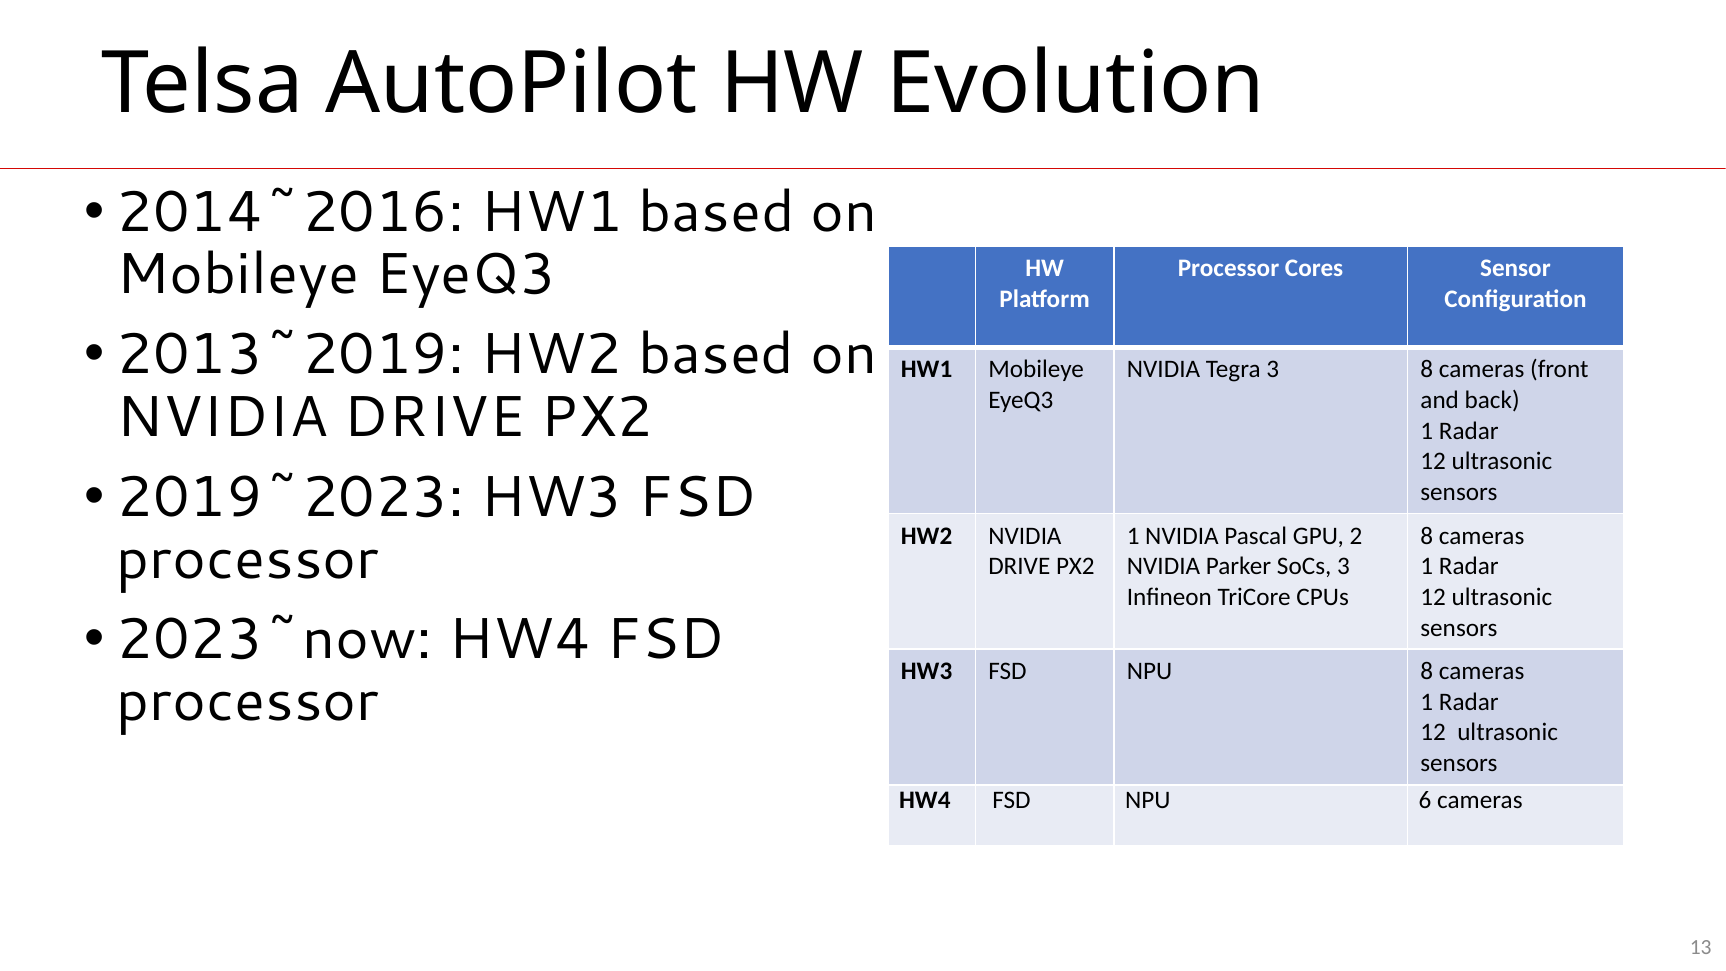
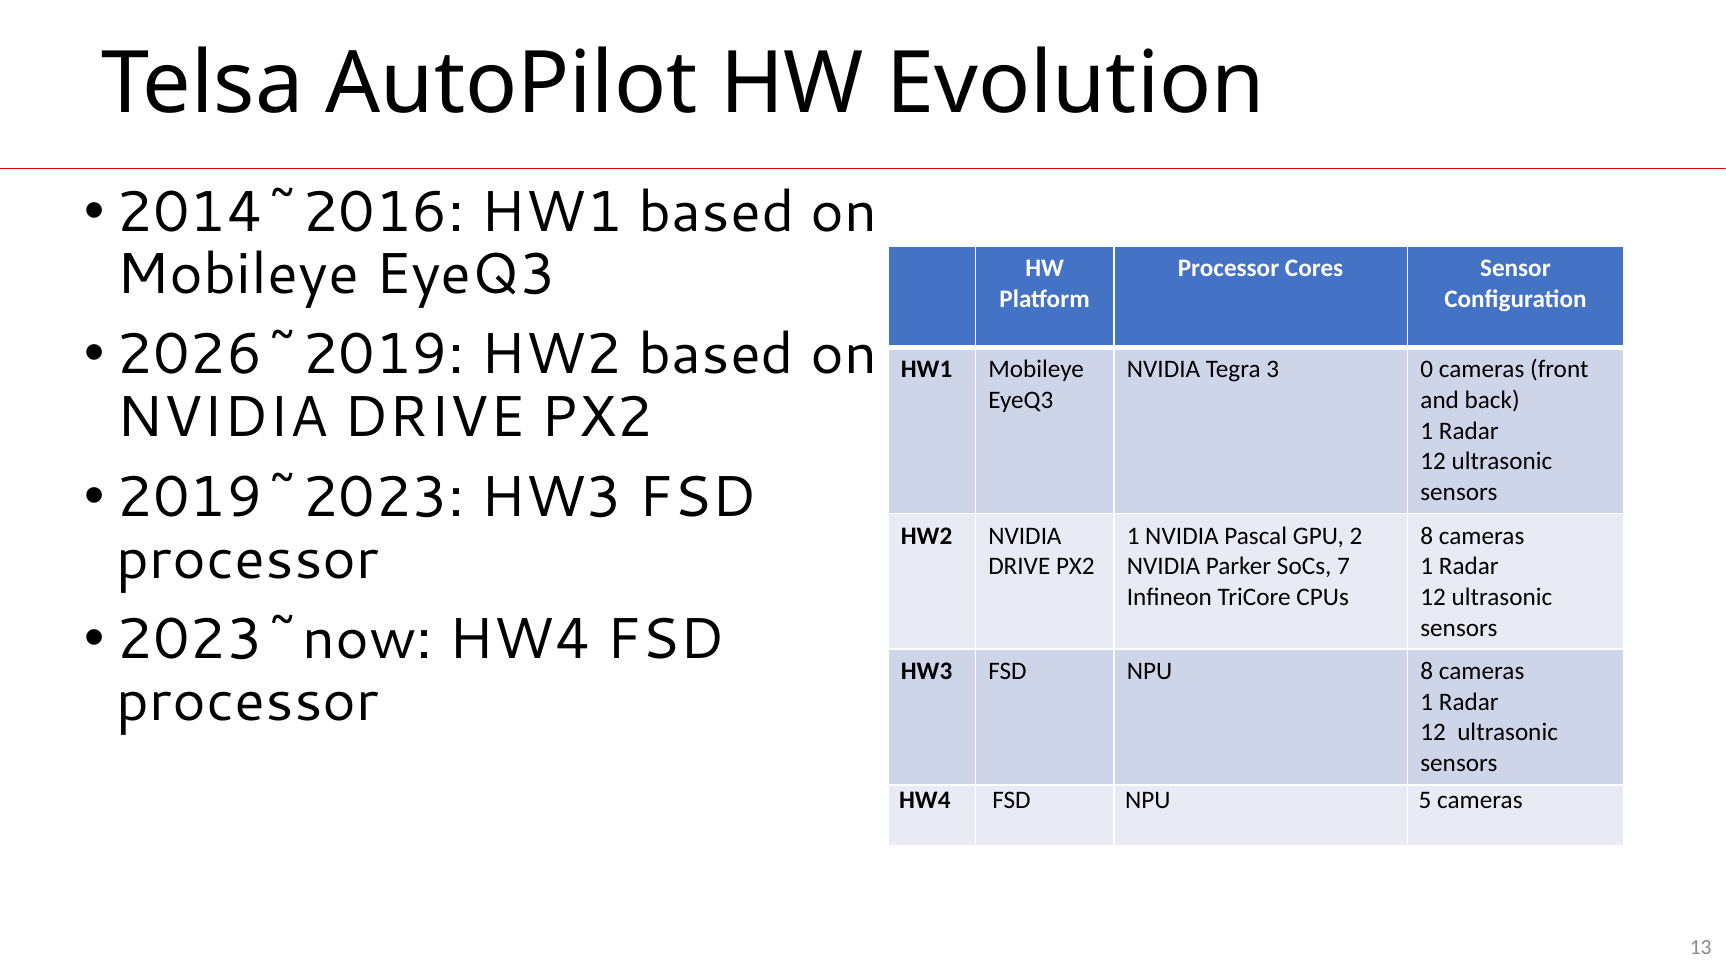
2013~2019: 2013~2019 -> 2026~2019
3 8: 8 -> 0
SoCs 3: 3 -> 7
6: 6 -> 5
